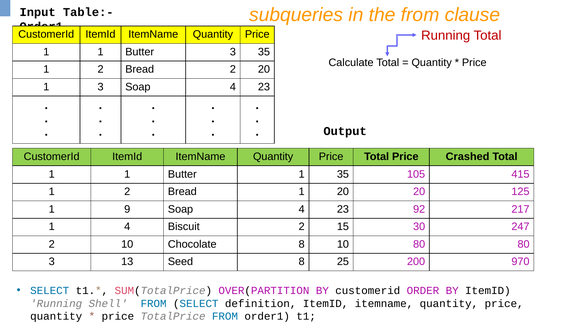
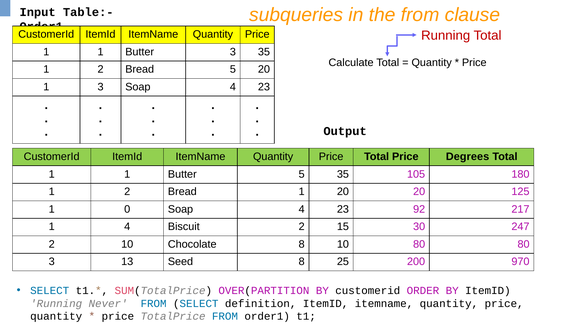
Bread 2: 2 -> 5
Crashed: Crashed -> Degrees
Butter 1: 1 -> 5
415: 415 -> 180
9: 9 -> 0
Shell: Shell -> Never
